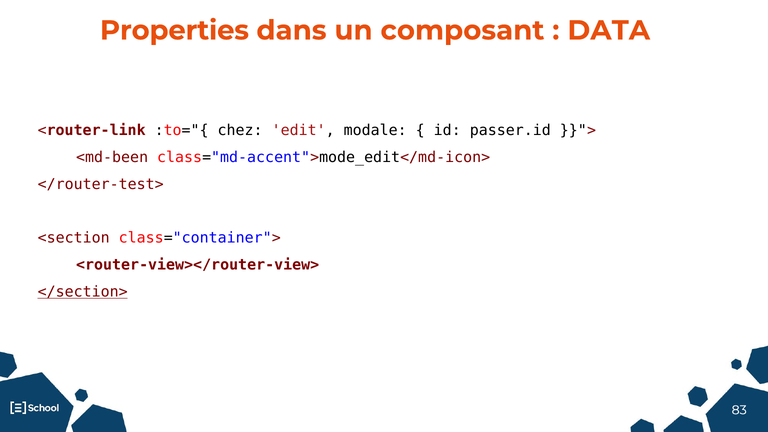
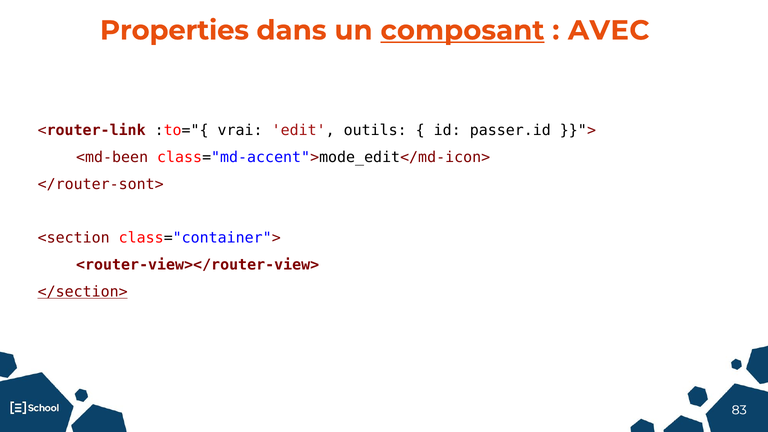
composant underline: none -> present
DATA: DATA -> AVEC
chez: chez -> vrai
modale: modale -> outils
</router-test>: </router-test> -> </router-sont>
